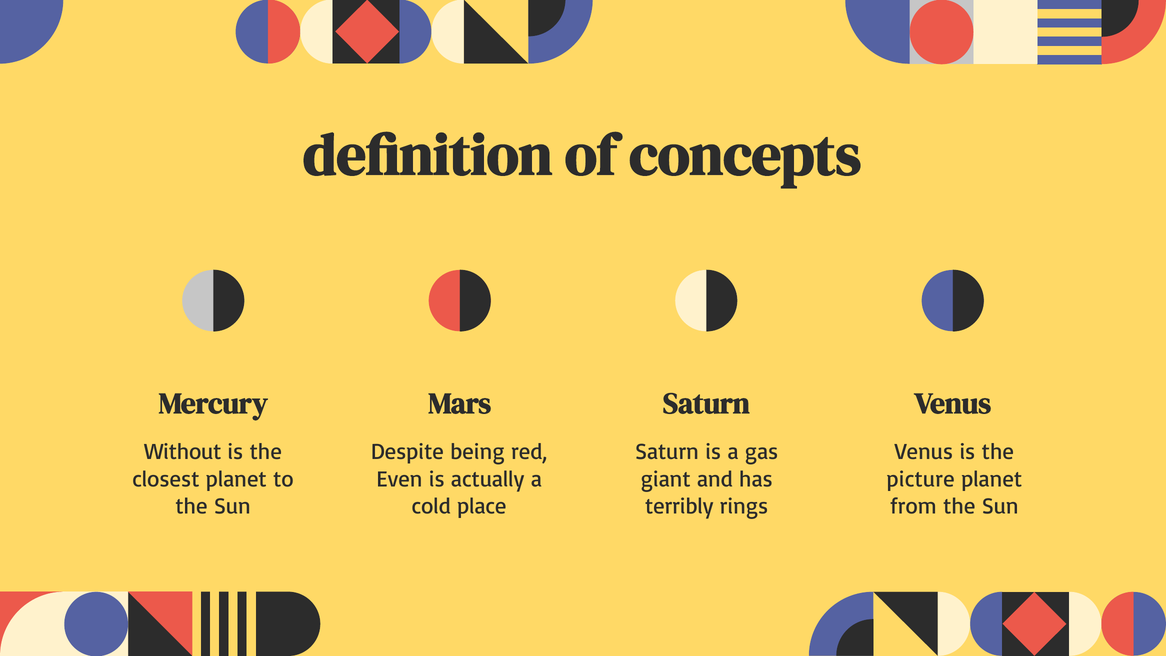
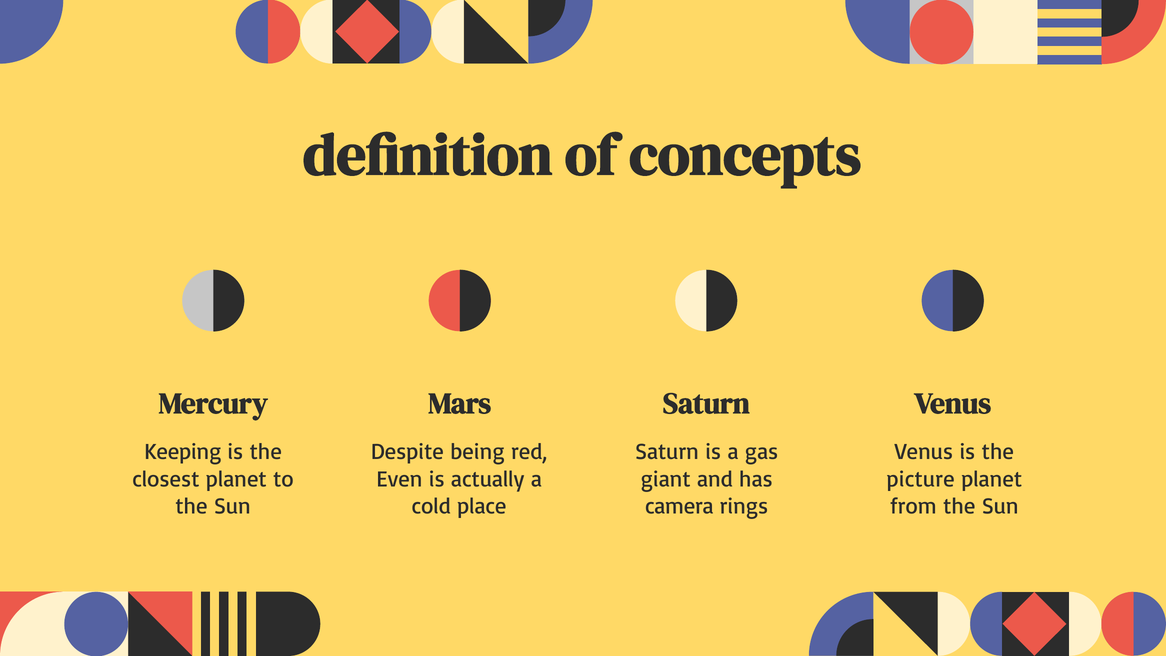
Without: Without -> Keeping
terribly: terribly -> camera
